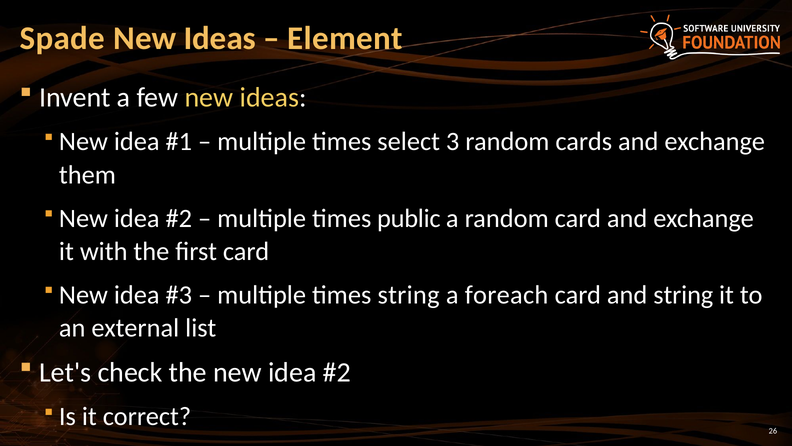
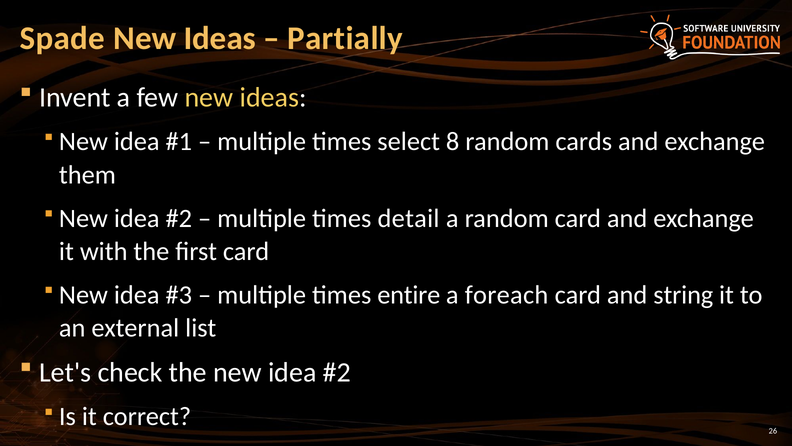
Element: Element -> Partially
3: 3 -> 8
public: public -> detail
times string: string -> entire
